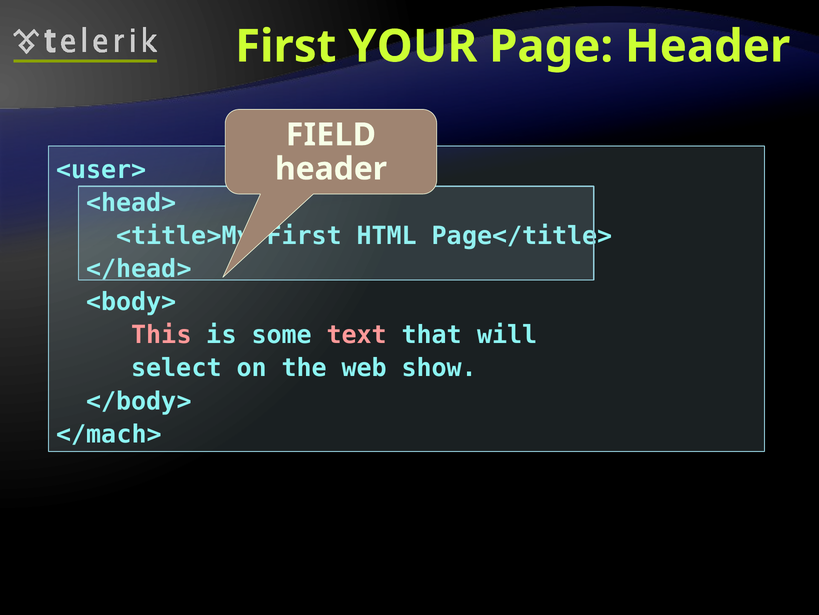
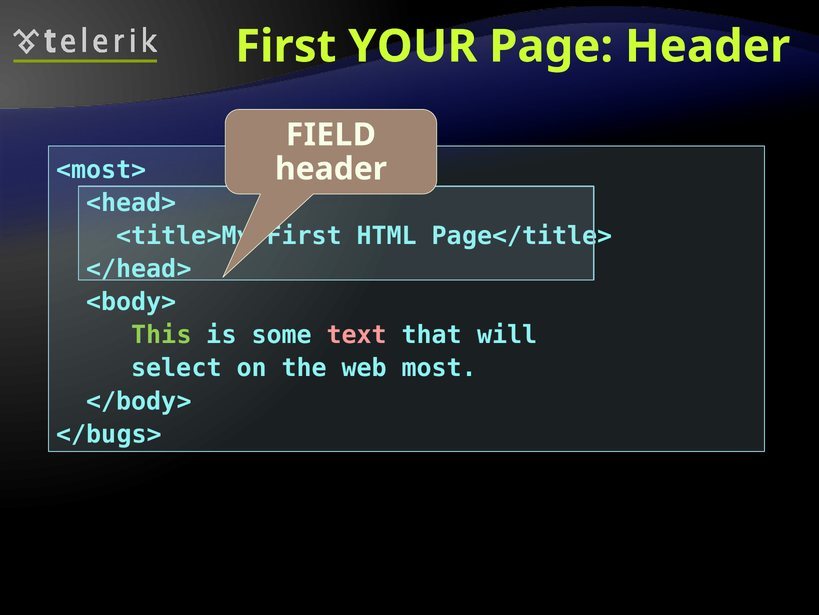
<user>: <user> -> <most>
This colour: pink -> light green
show: show -> most
</mach>: </mach> -> </bugs>
